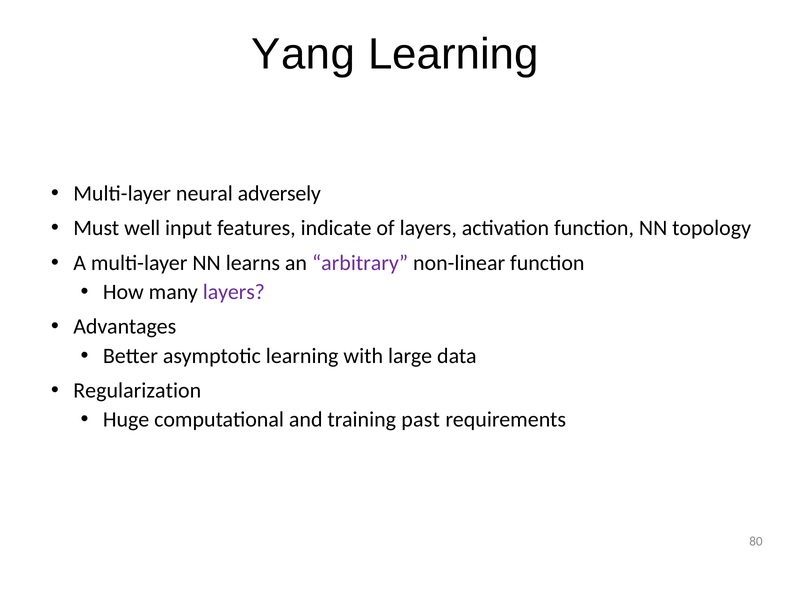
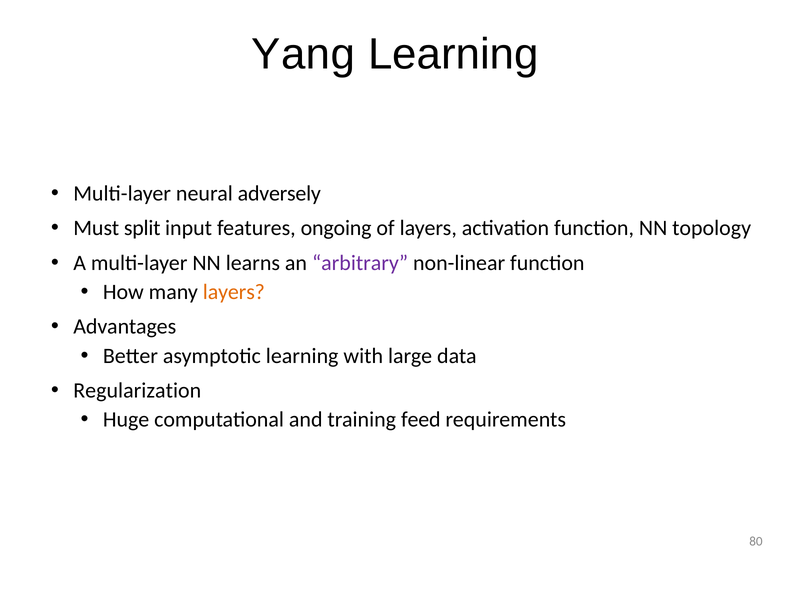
well: well -> split
indicate: indicate -> ongoing
layers at (234, 292) colour: purple -> orange
past: past -> feed
